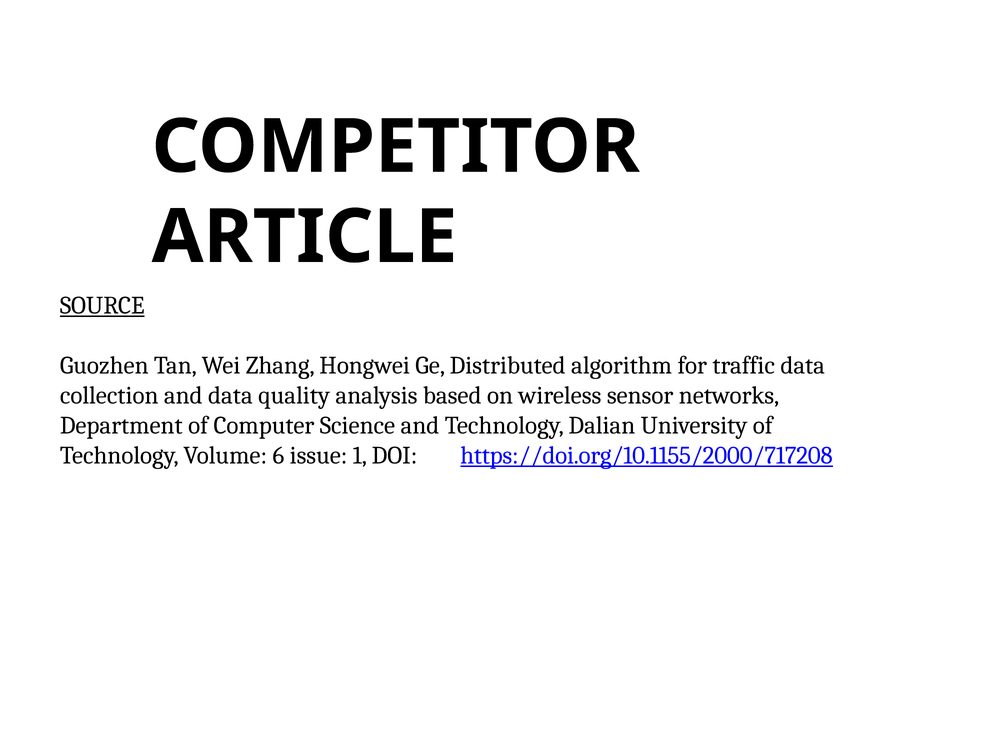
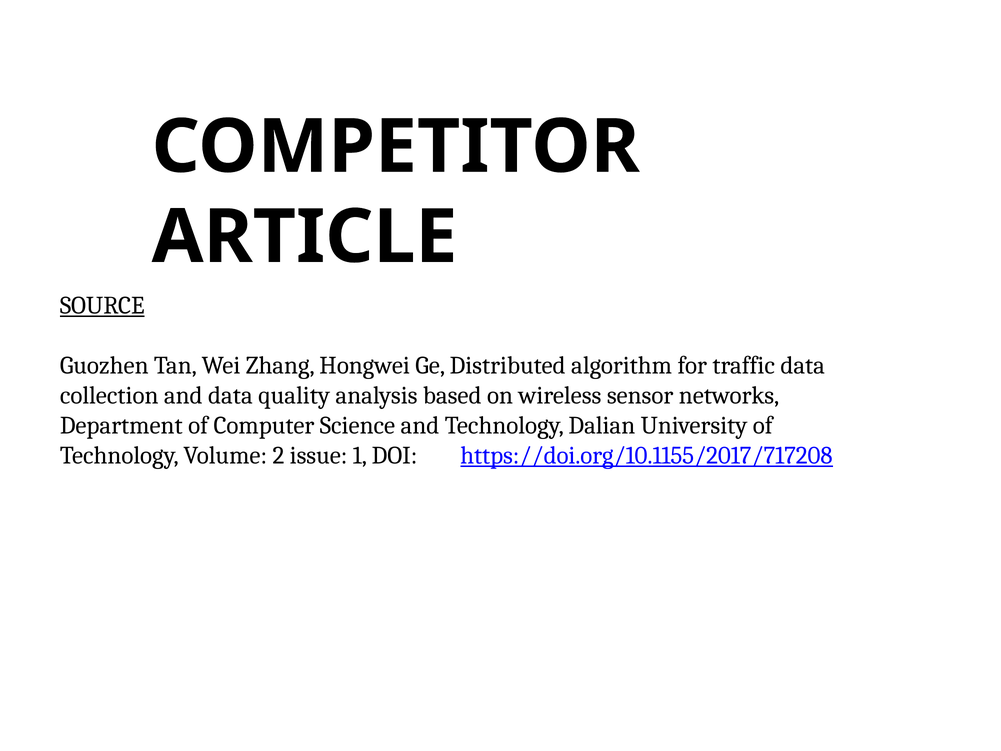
6: 6 -> 2
https://doi.org/10.1155/2000/717208: https://doi.org/10.1155/2000/717208 -> https://doi.org/10.1155/2017/717208
